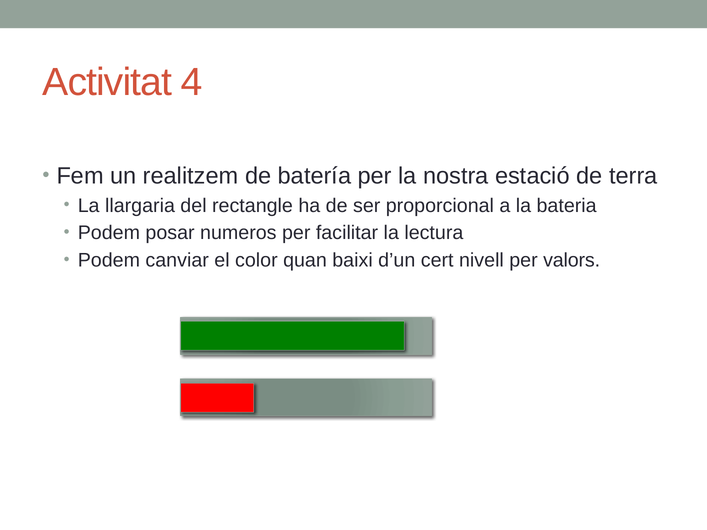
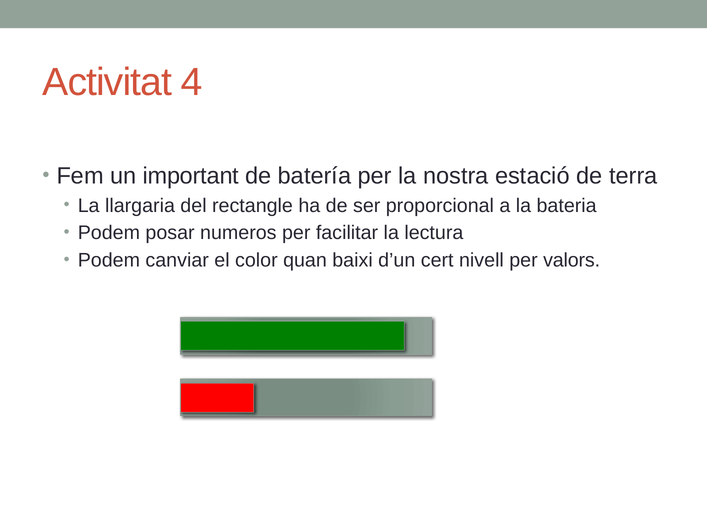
realitzem: realitzem -> important
